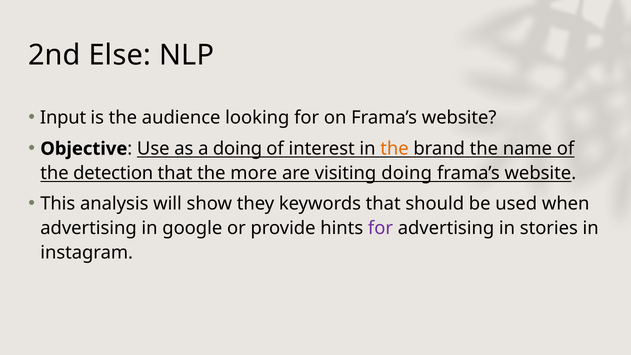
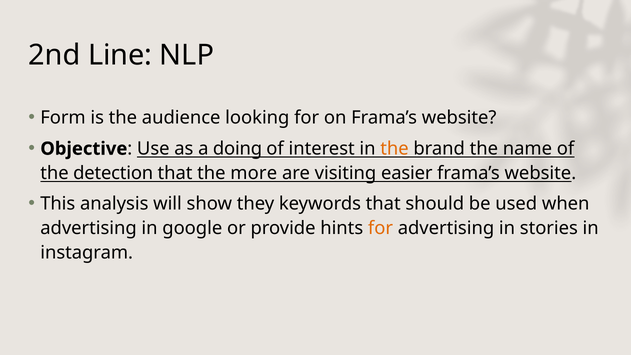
Else: Else -> Line
Input: Input -> Form
visiting doing: doing -> easier
for at (380, 228) colour: purple -> orange
